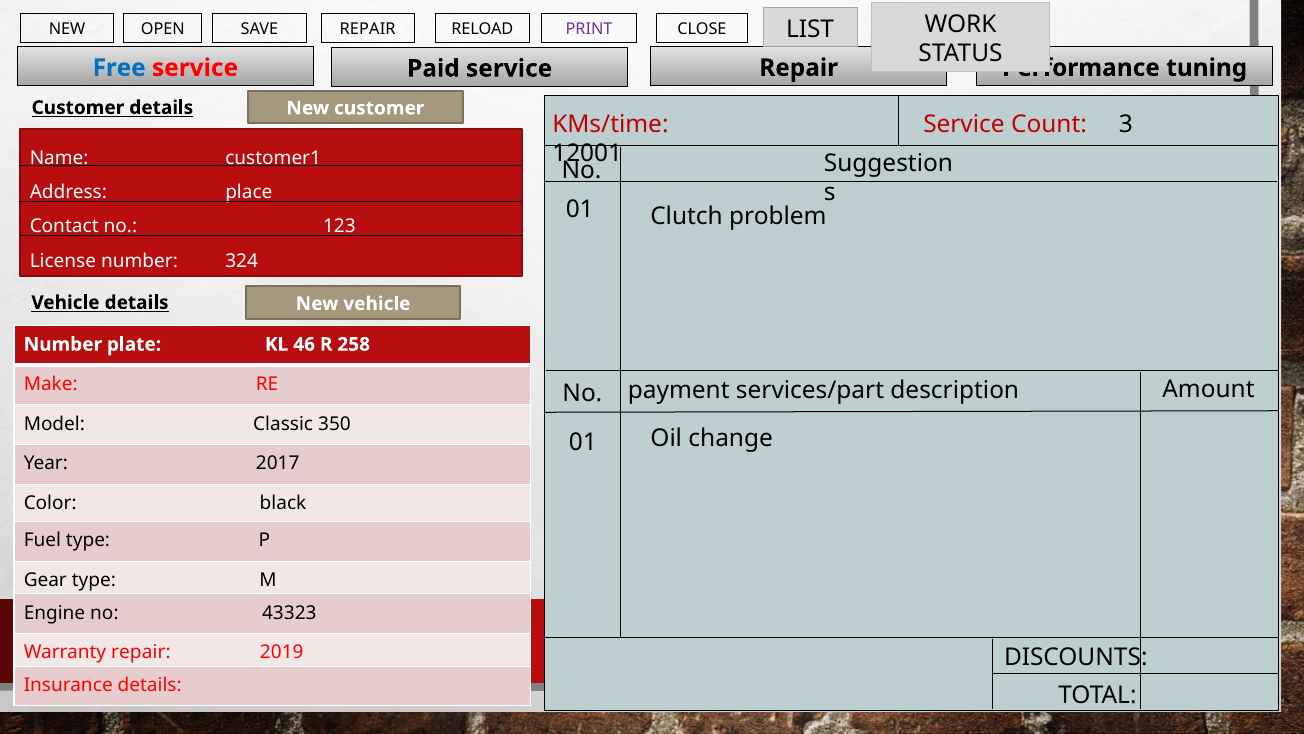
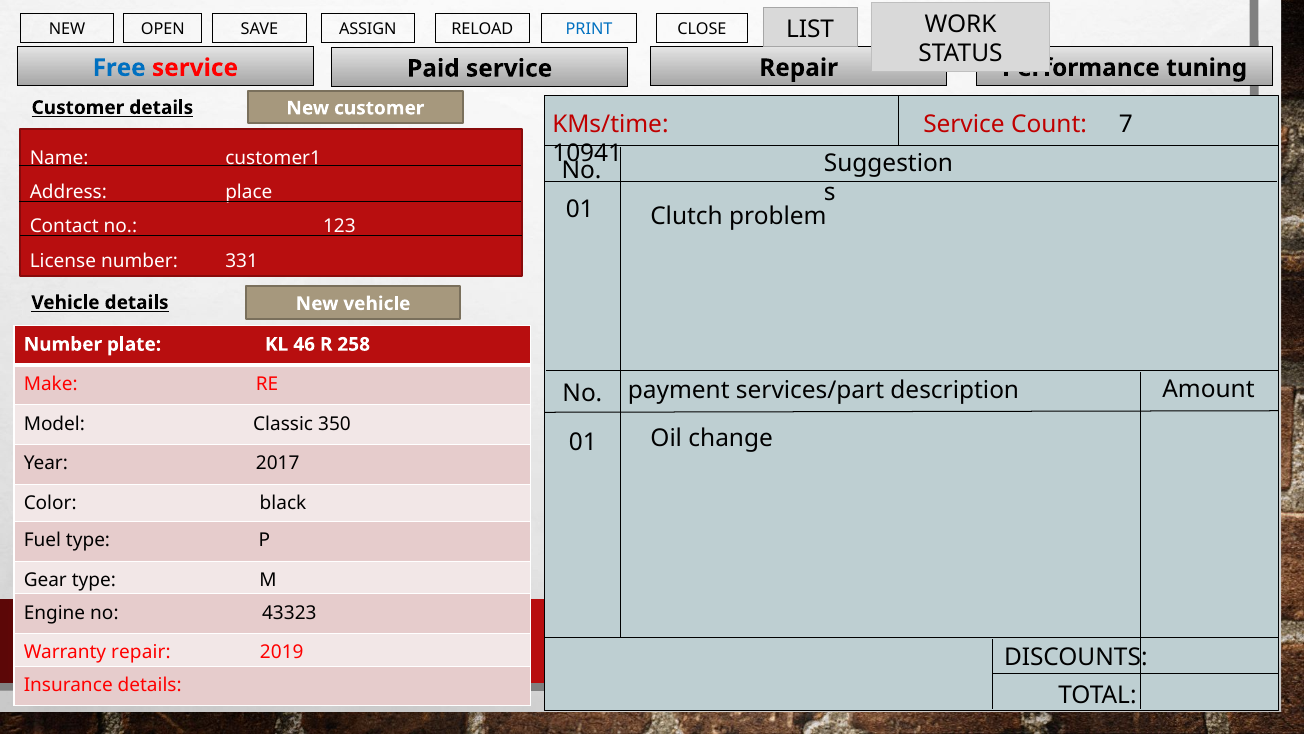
SAVE REPAIR: REPAIR -> ASSIGN
PRINT colour: purple -> blue
3: 3 -> 7
12001: 12001 -> 10941
324: 324 -> 331
